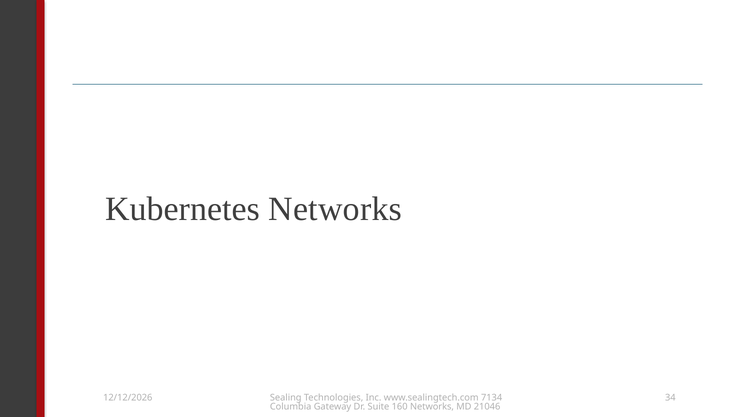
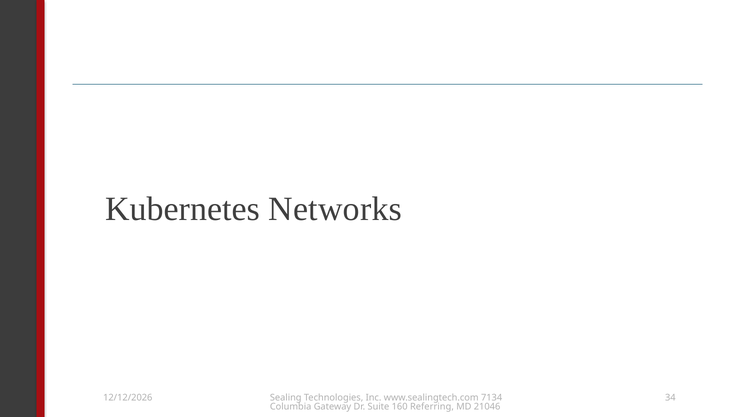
160 Networks: Networks -> Referring
